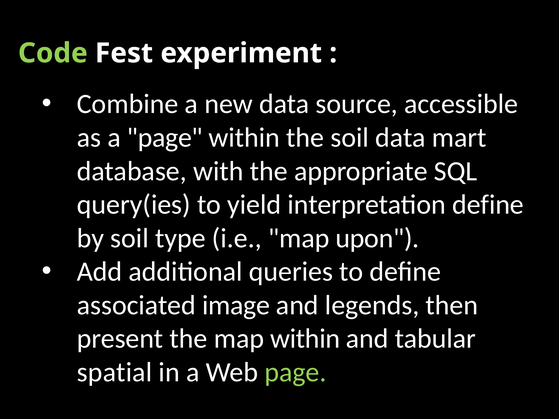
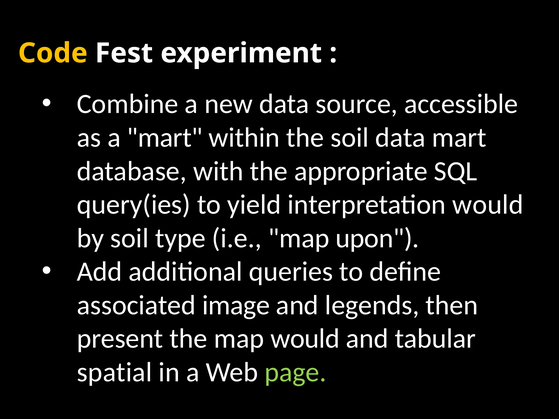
Code colour: light green -> yellow
a page: page -> mart
interpretation define: define -> would
map within: within -> would
